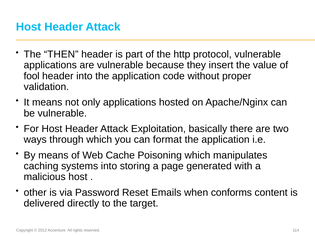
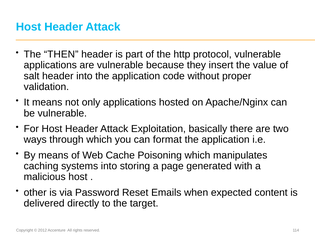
fool: fool -> salt
conforms: conforms -> expected
